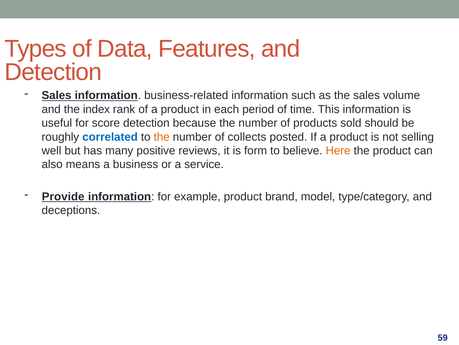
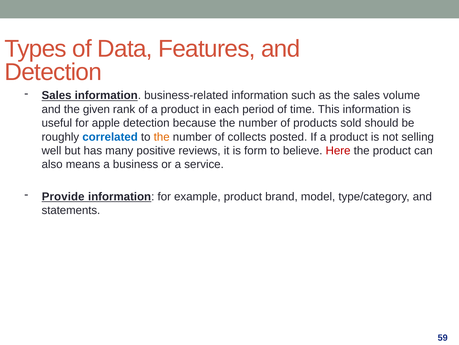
index: index -> given
score: score -> apple
Here colour: orange -> red
deceptions: deceptions -> statements
